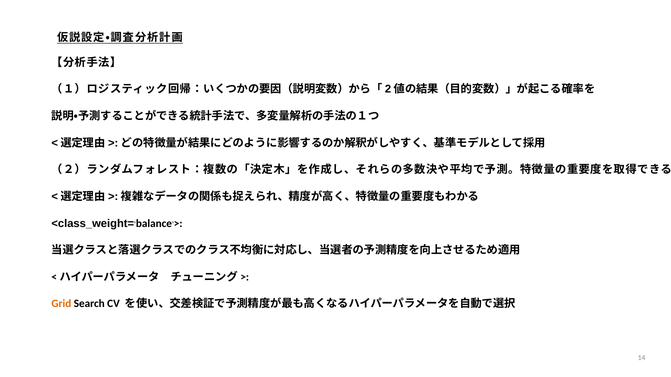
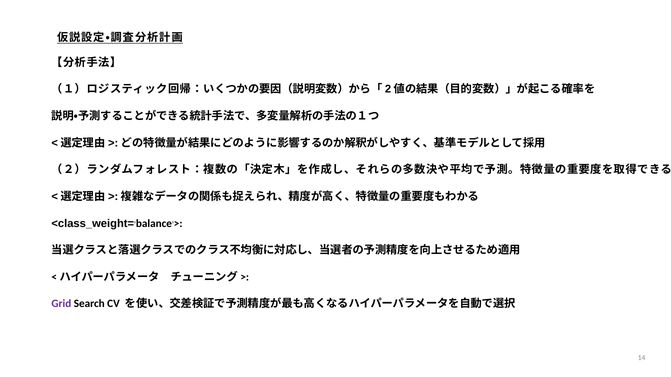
Grid colour: orange -> purple
